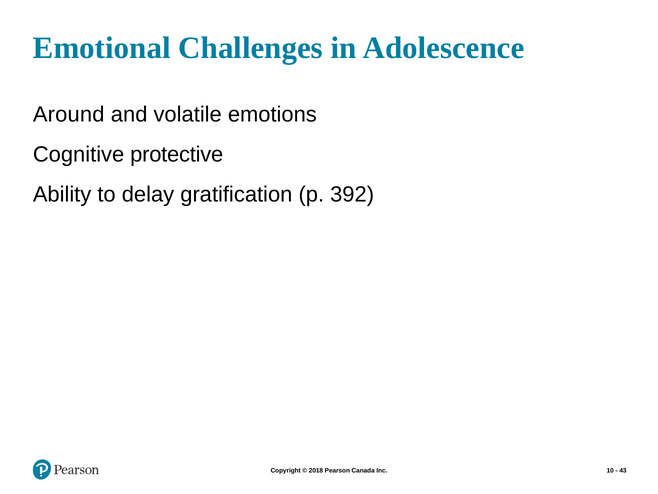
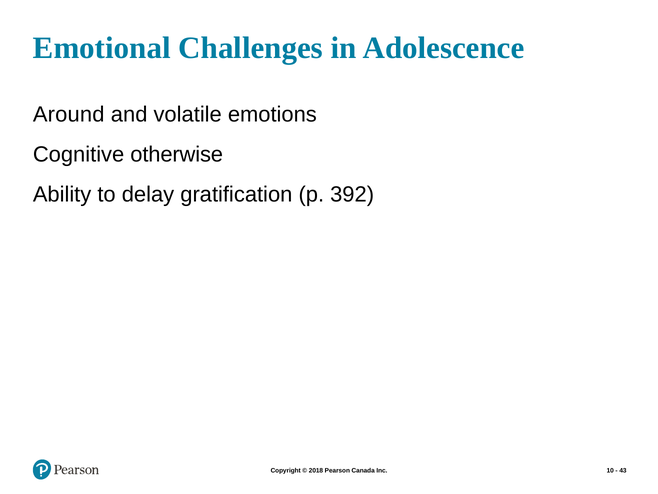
protective: protective -> otherwise
